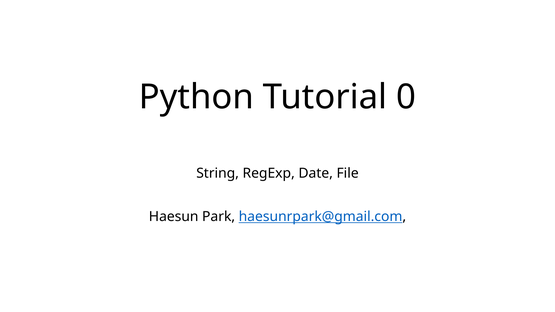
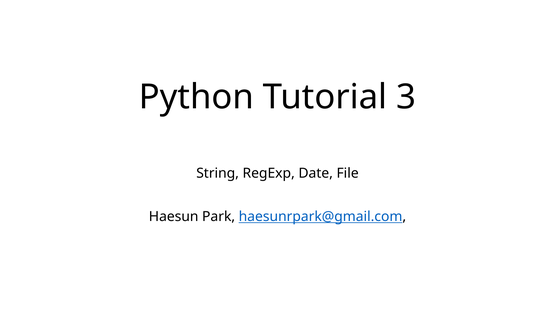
0: 0 -> 3
